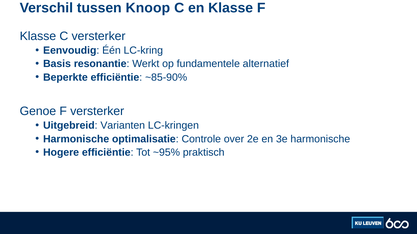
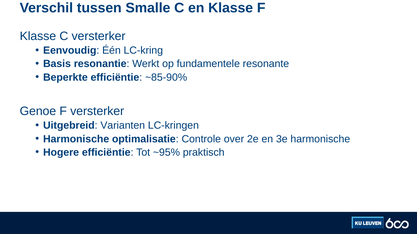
Knoop: Knoop -> Smalle
alternatief: alternatief -> resonante
